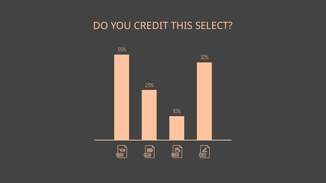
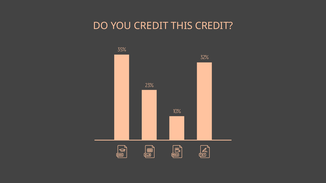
THIS SELECT: SELECT -> CREDIT
